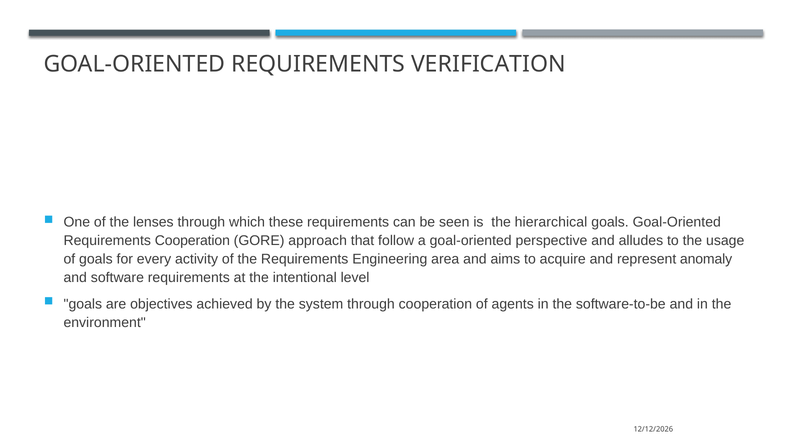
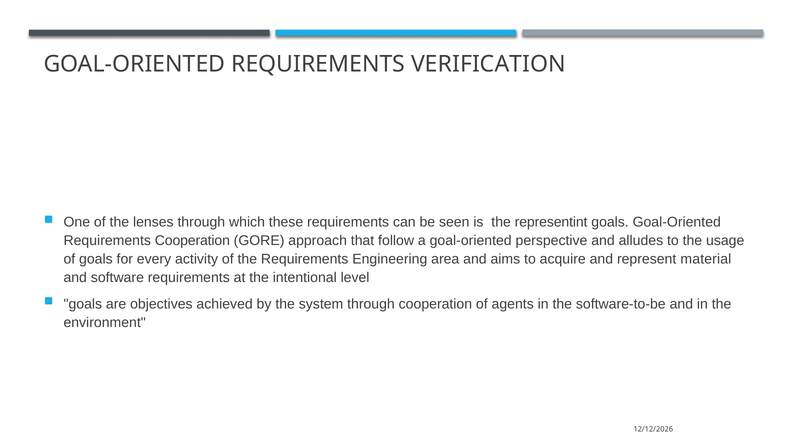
hierarchical: hierarchical -> representint
anomaly: anomaly -> material
